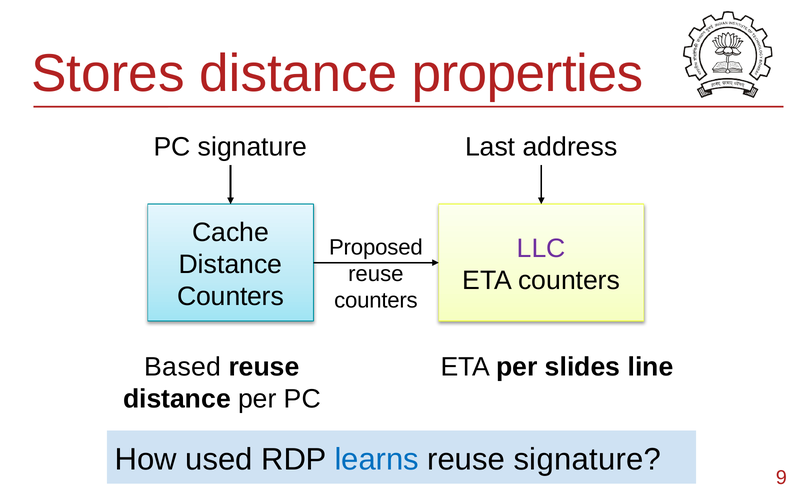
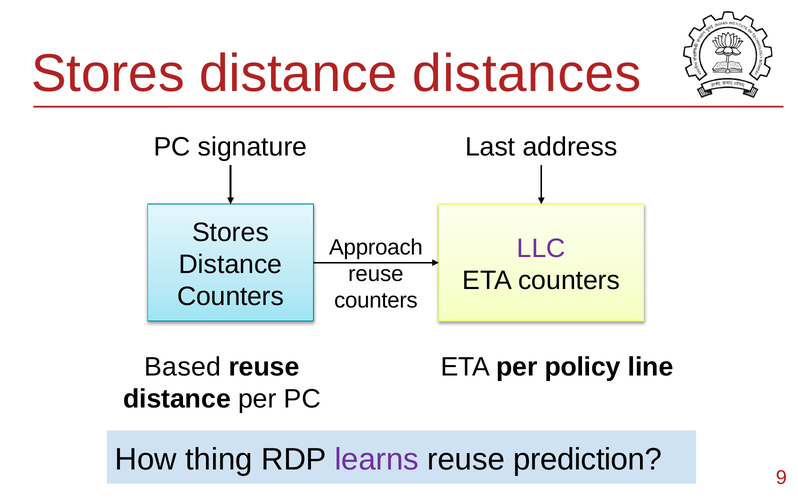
properties: properties -> distances
Cache at (231, 232): Cache -> Stores
Proposed: Proposed -> Approach
slides: slides -> policy
used: used -> thing
learns colour: blue -> purple
reuse signature: signature -> prediction
